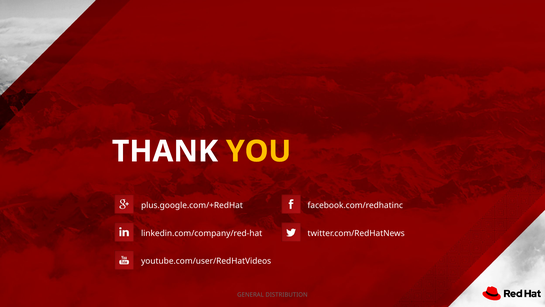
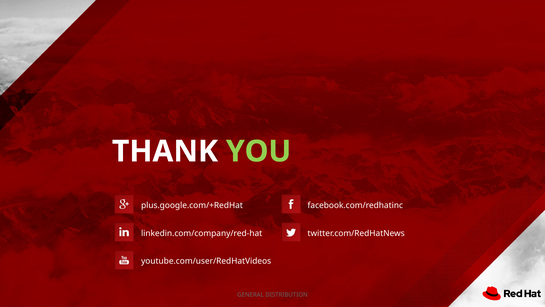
YOU colour: yellow -> light green
